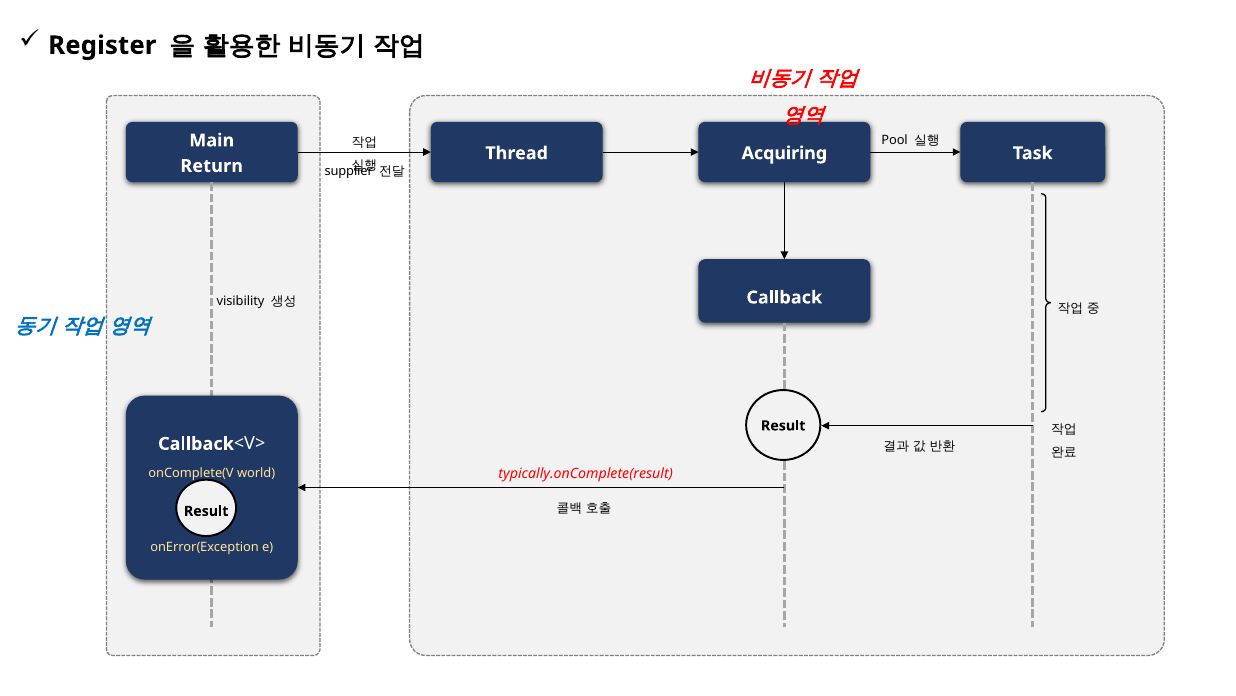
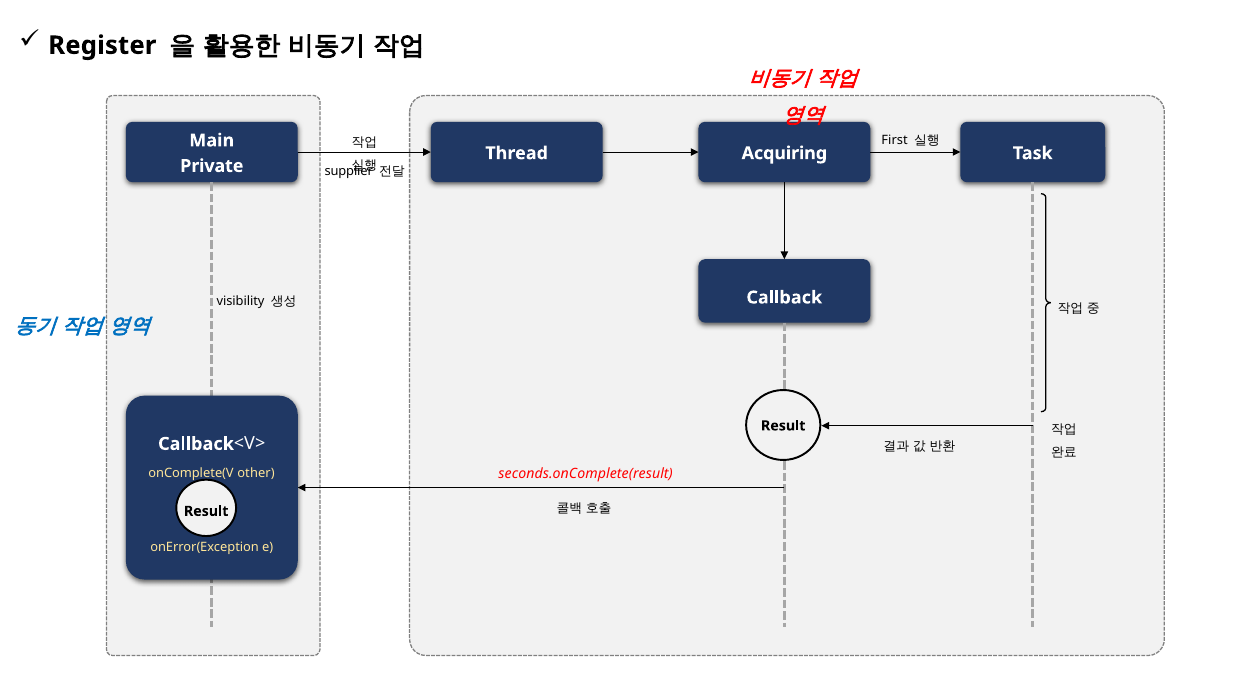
Pool: Pool -> First
Return: Return -> Private
typically.onComplete(result: typically.onComplete(result -> seconds.onComplete(result
world: world -> other
